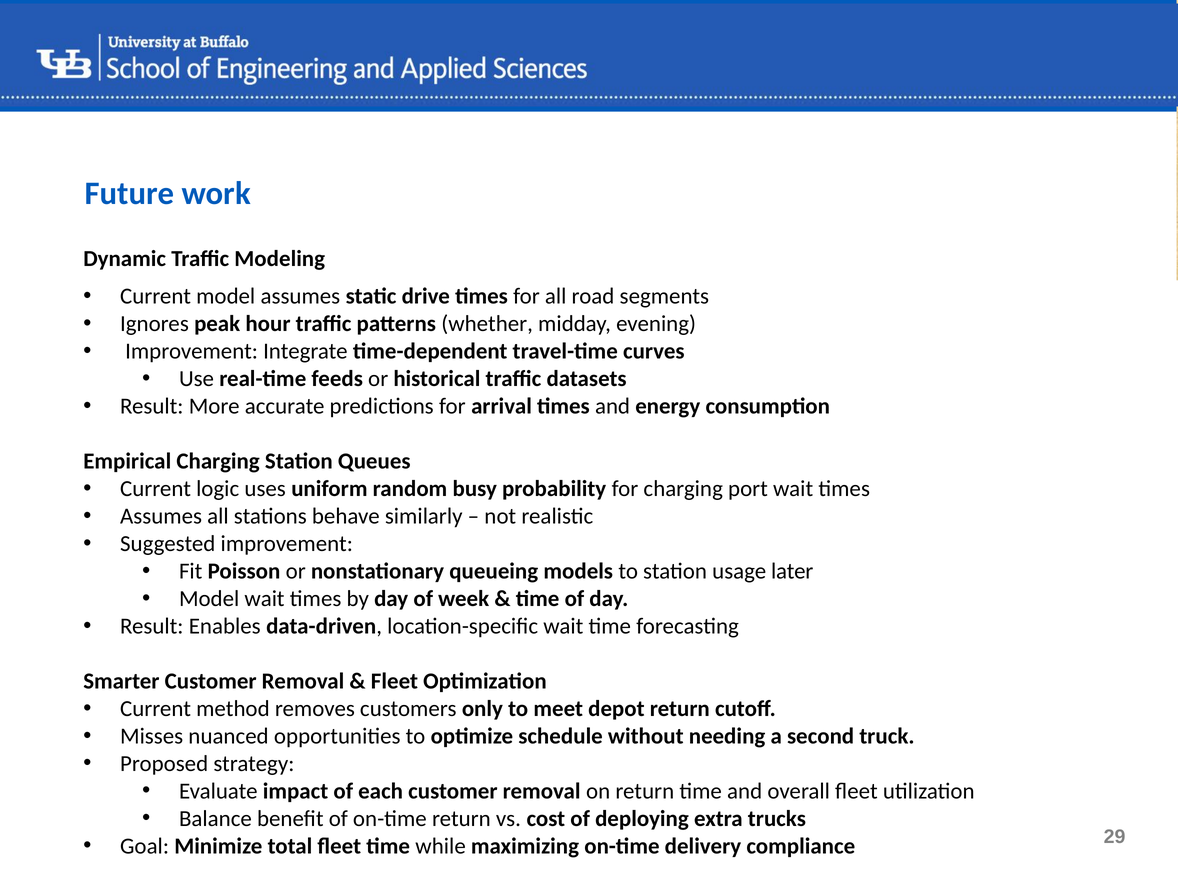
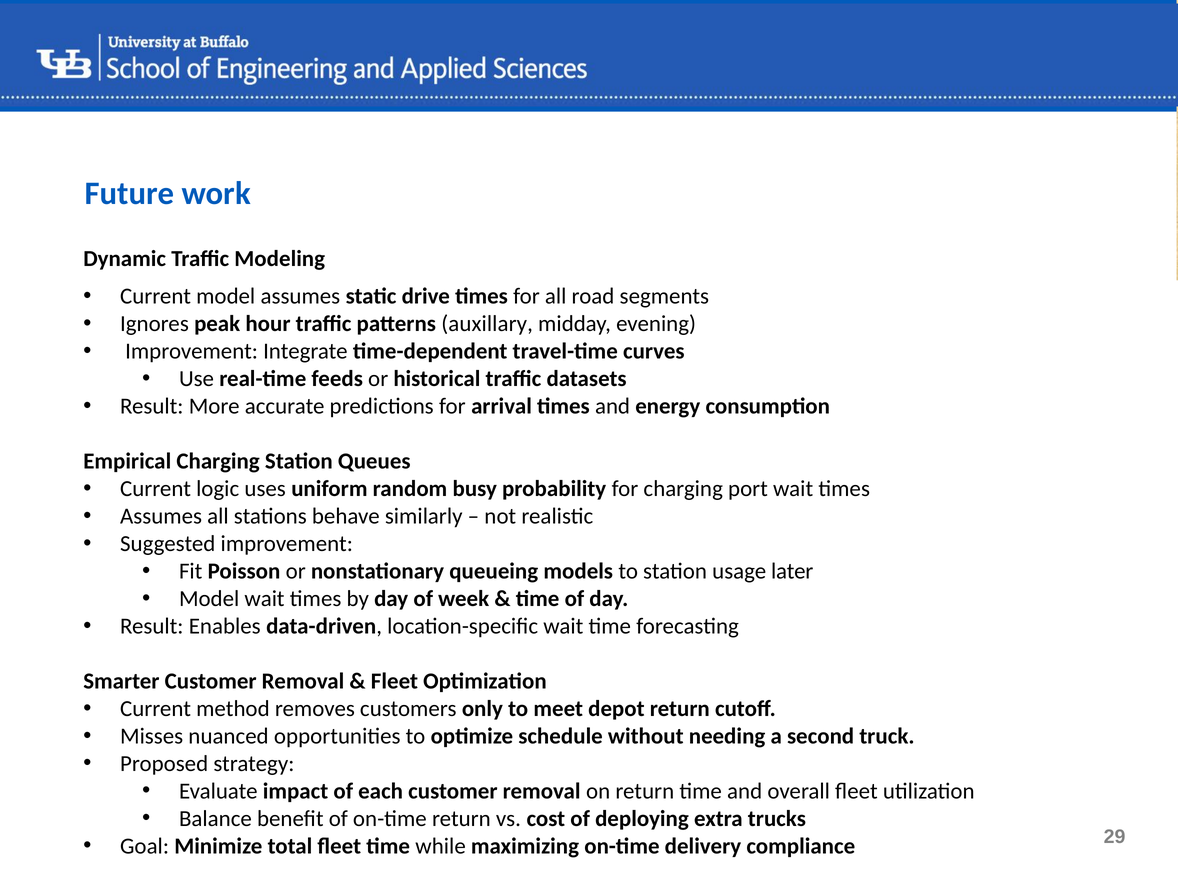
whether: whether -> auxillary
